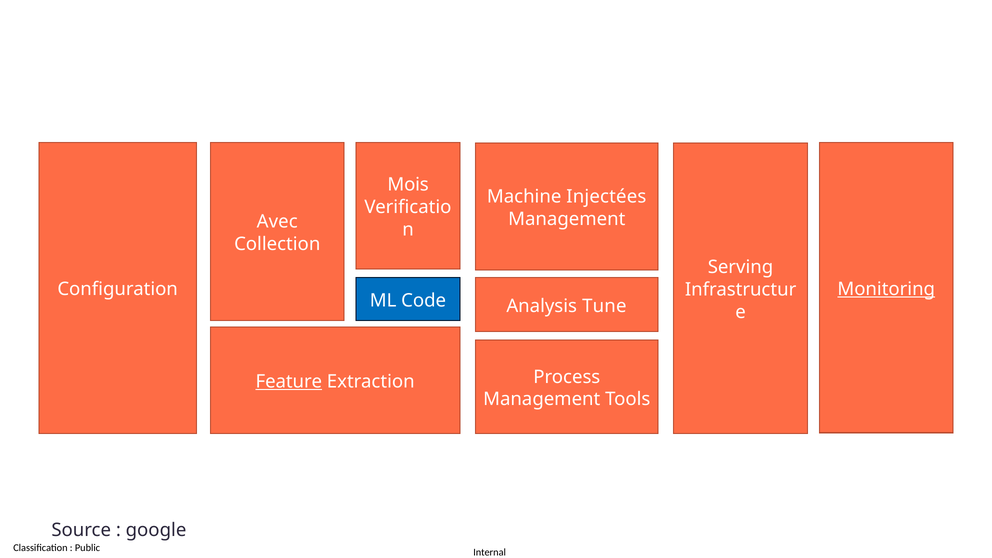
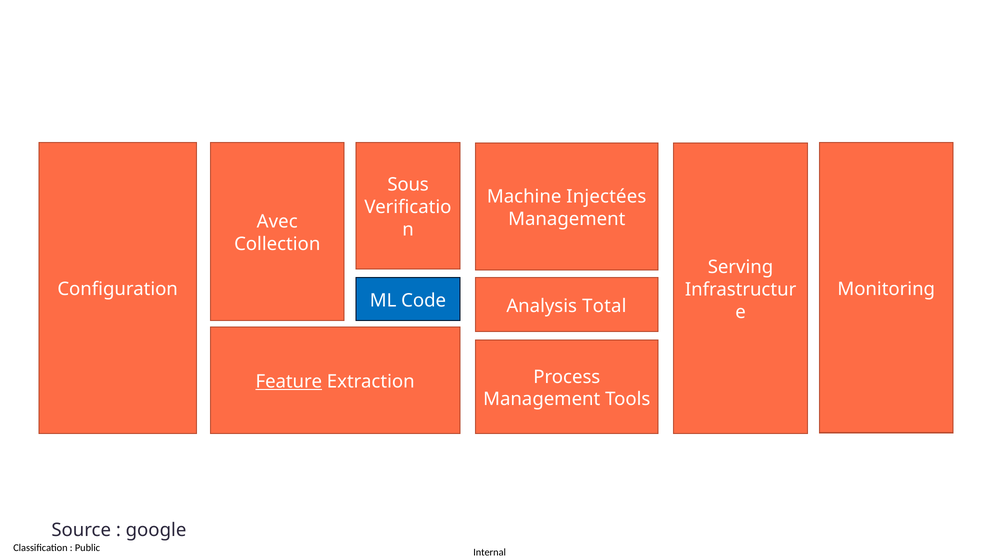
Mois: Mois -> Sous
Monitoring underline: present -> none
Tune: Tune -> Total
